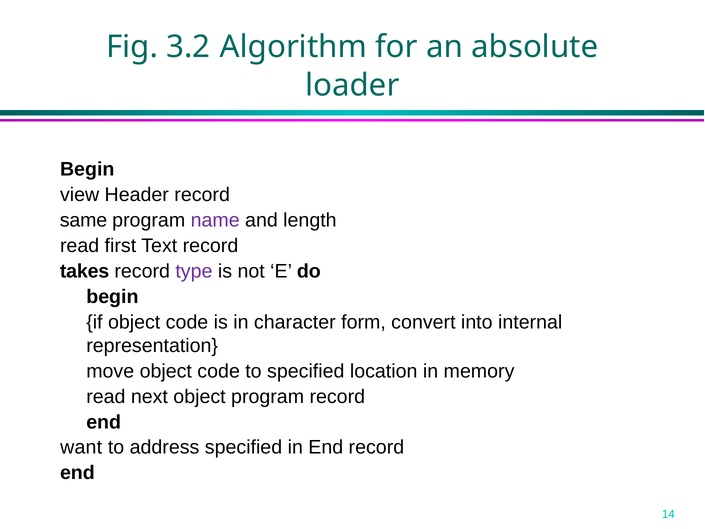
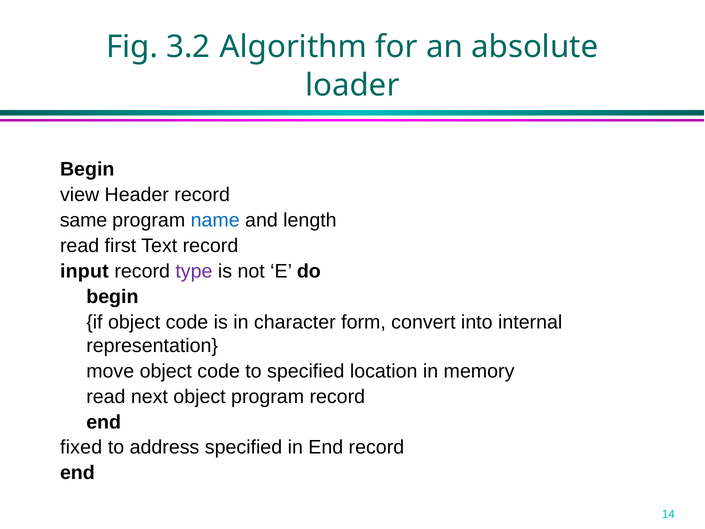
name colour: purple -> blue
takes: takes -> input
want: want -> fixed
